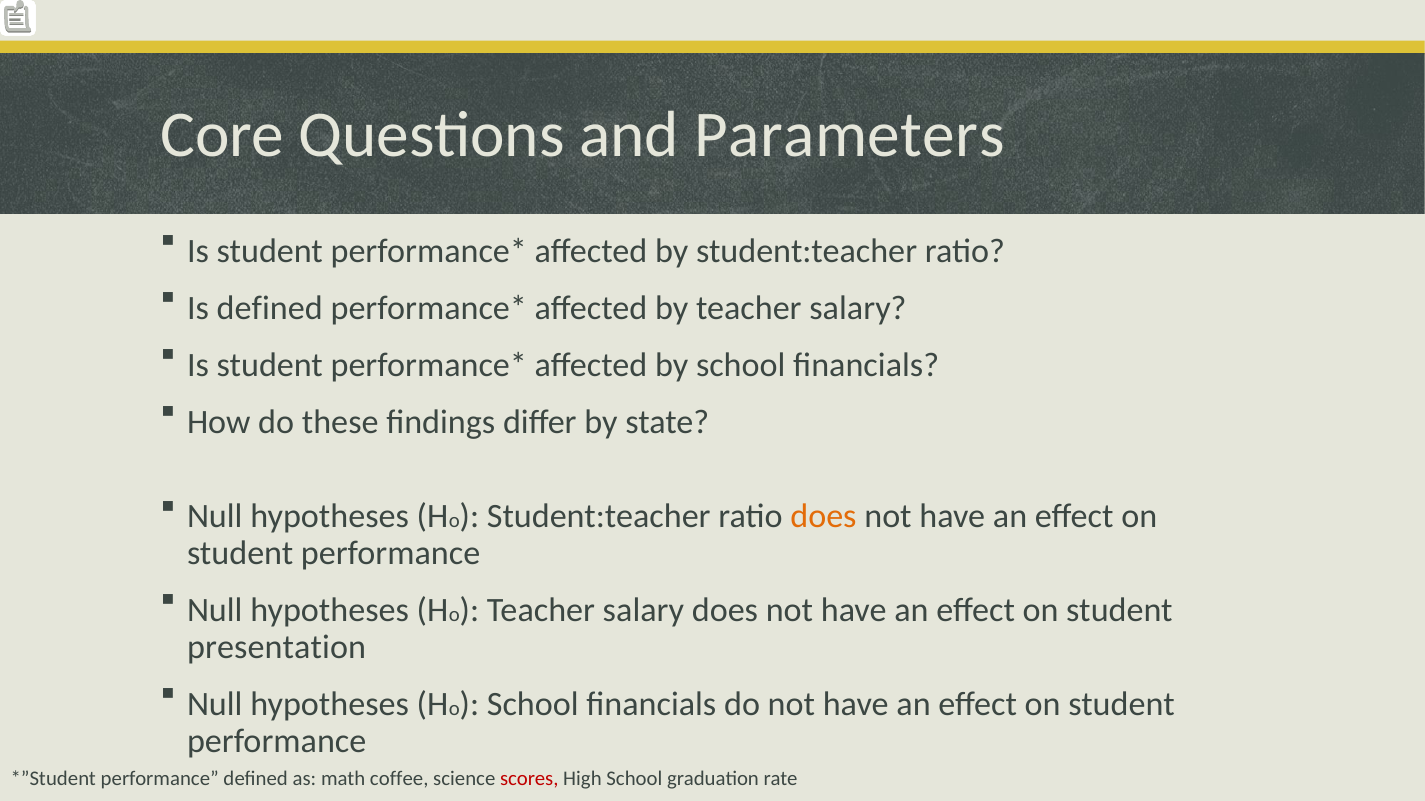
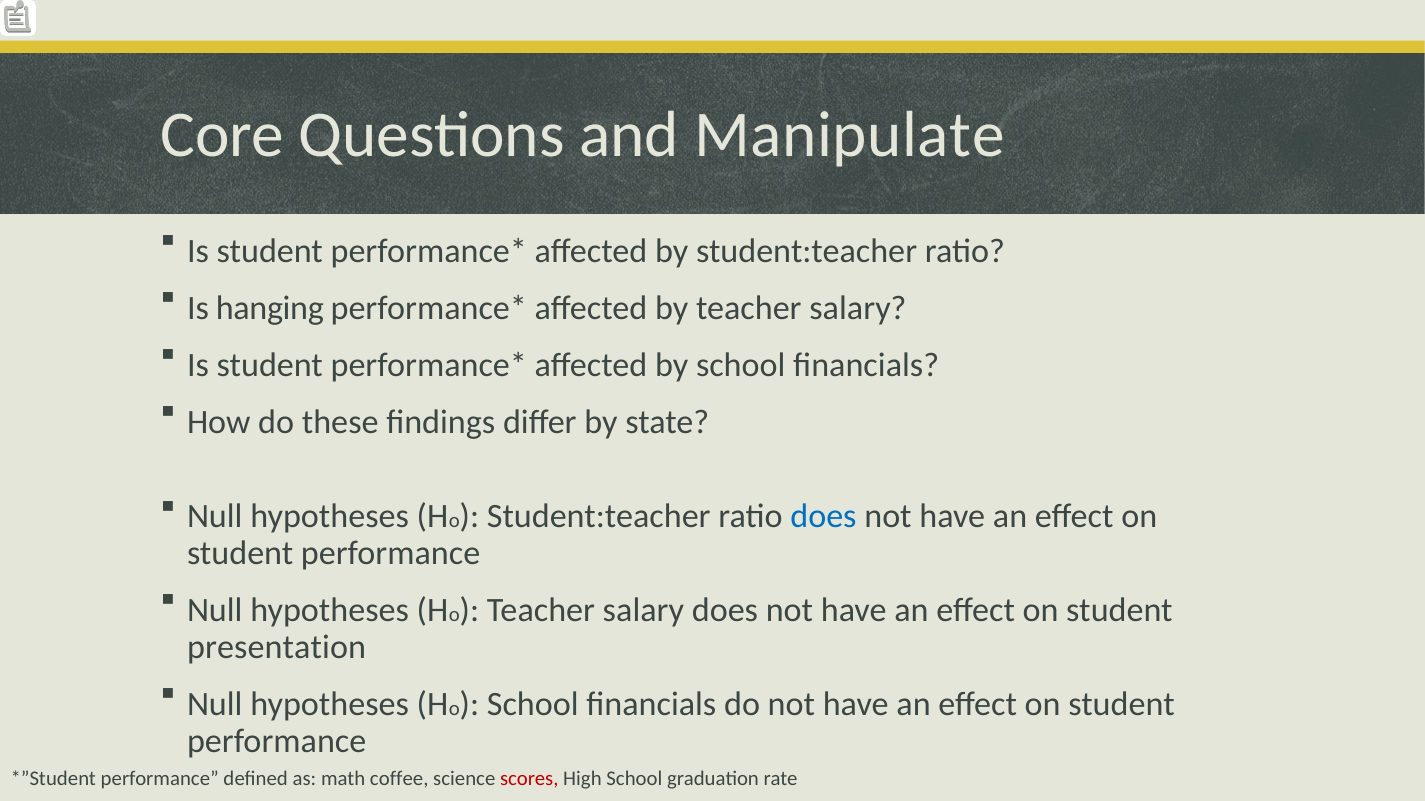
Parameters: Parameters -> Manipulate
Is defined: defined -> hanging
does at (823, 517) colour: orange -> blue
